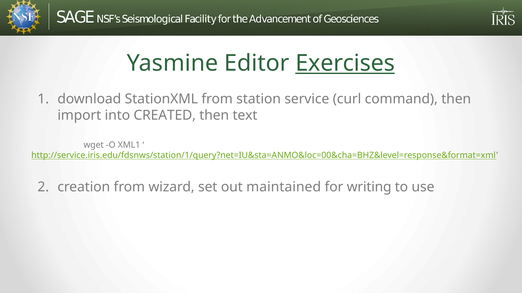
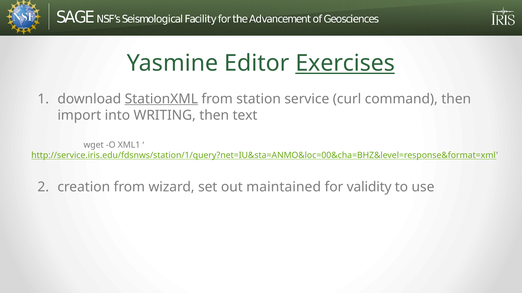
StationXML underline: none -> present
CREATED: CREATED -> WRITING
writing: writing -> validity
